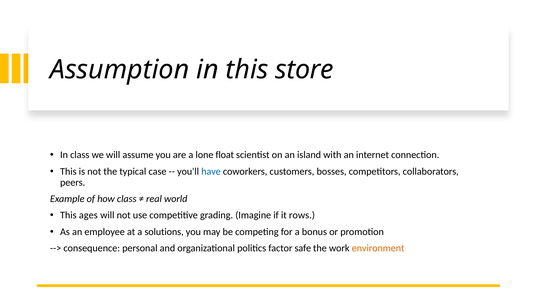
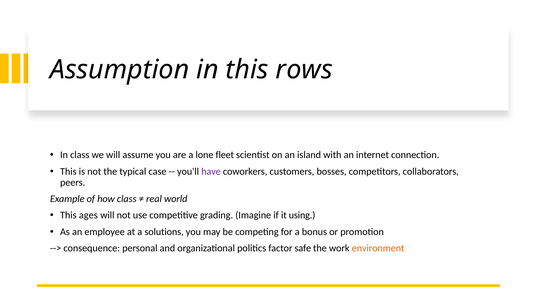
store: store -> rows
float: float -> fleet
have colour: blue -> purple
rows: rows -> using
